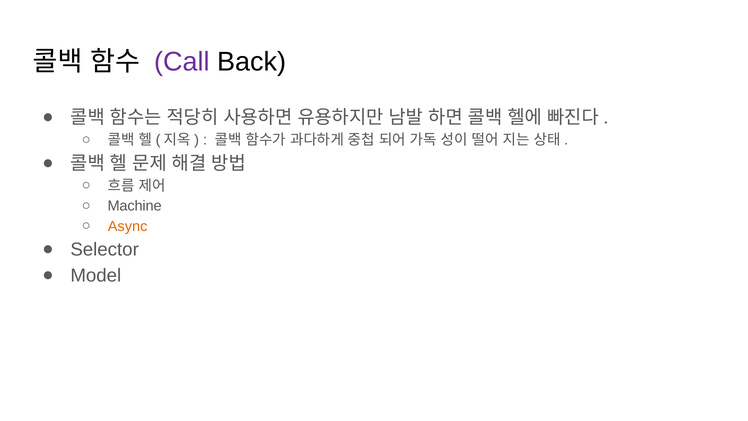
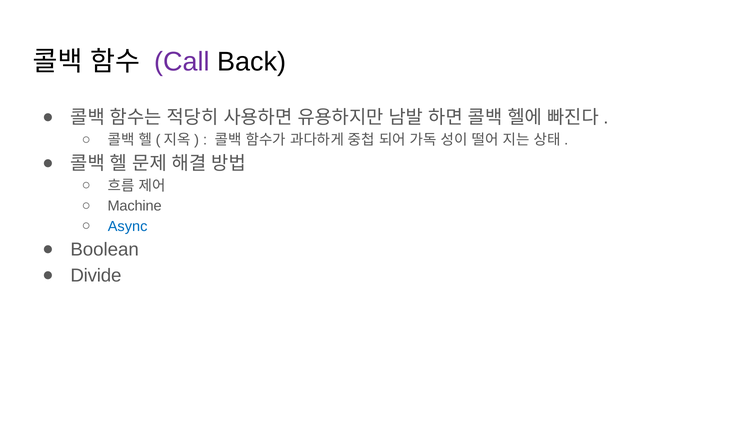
Async colour: orange -> blue
Selector: Selector -> Boolean
Model: Model -> Divide
